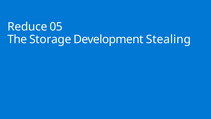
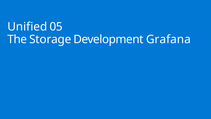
Reduce: Reduce -> Unified
Stealing: Stealing -> Grafana
